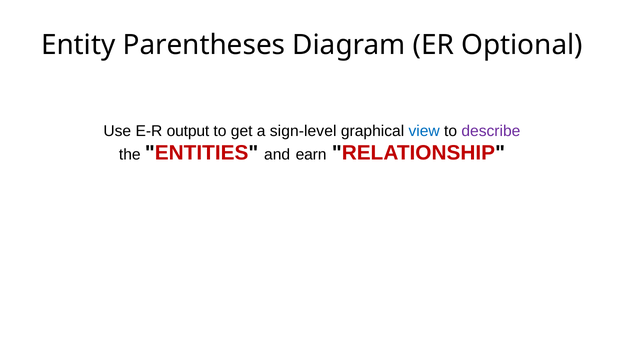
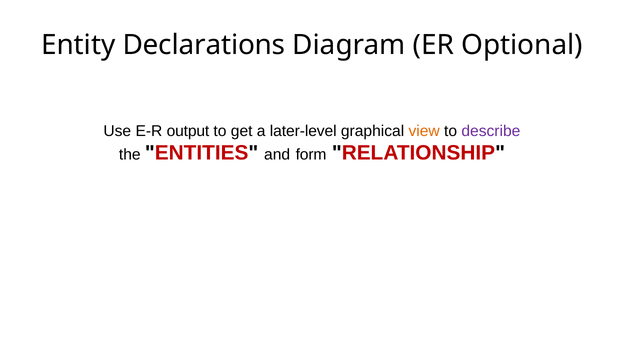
Parentheses: Parentheses -> Declarations
sign-level: sign-level -> later-level
view colour: blue -> orange
earn: earn -> form
